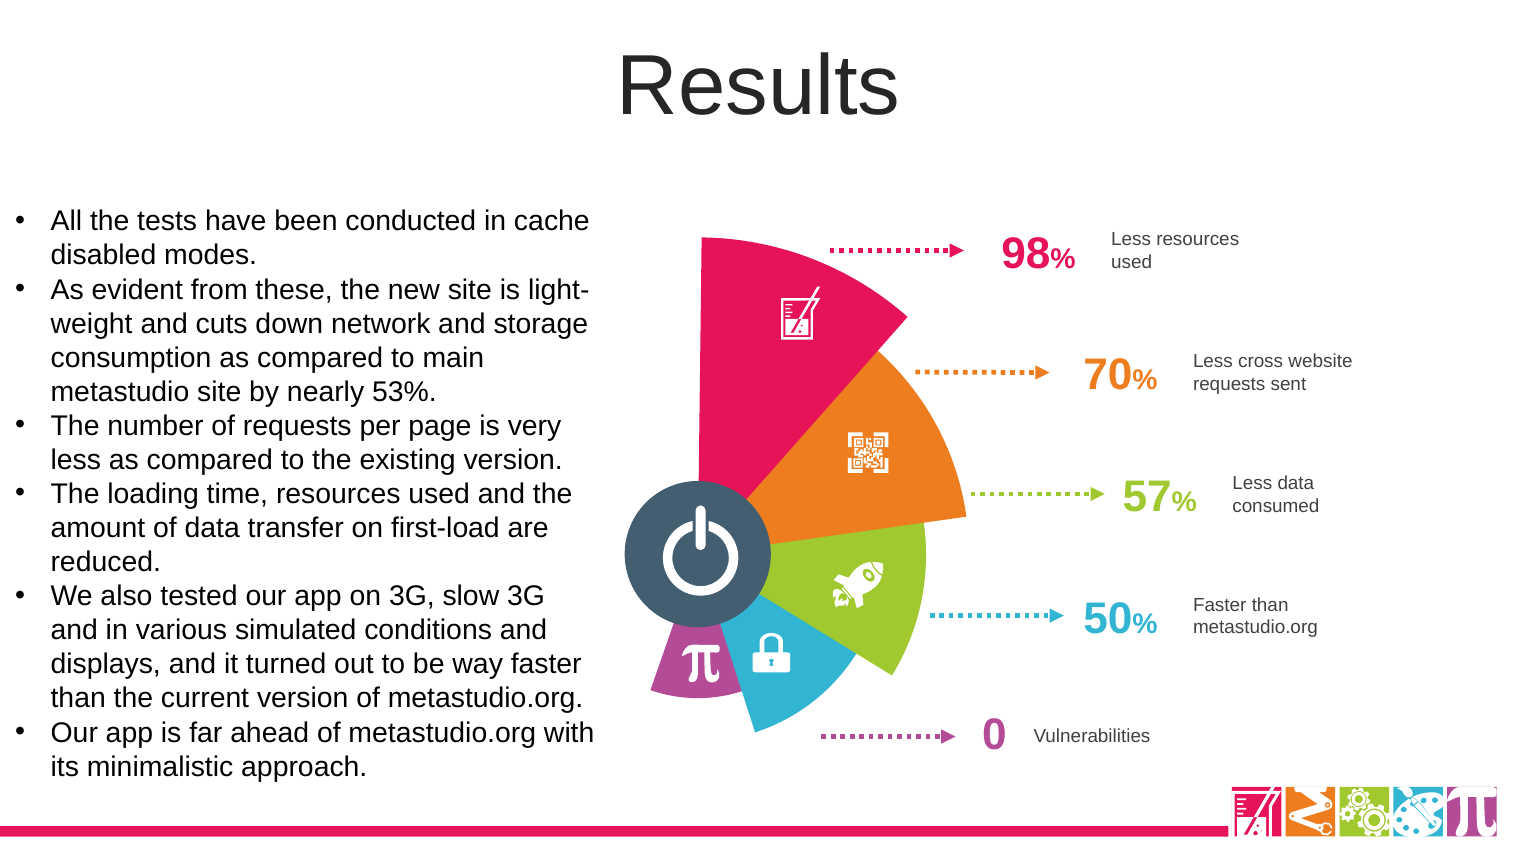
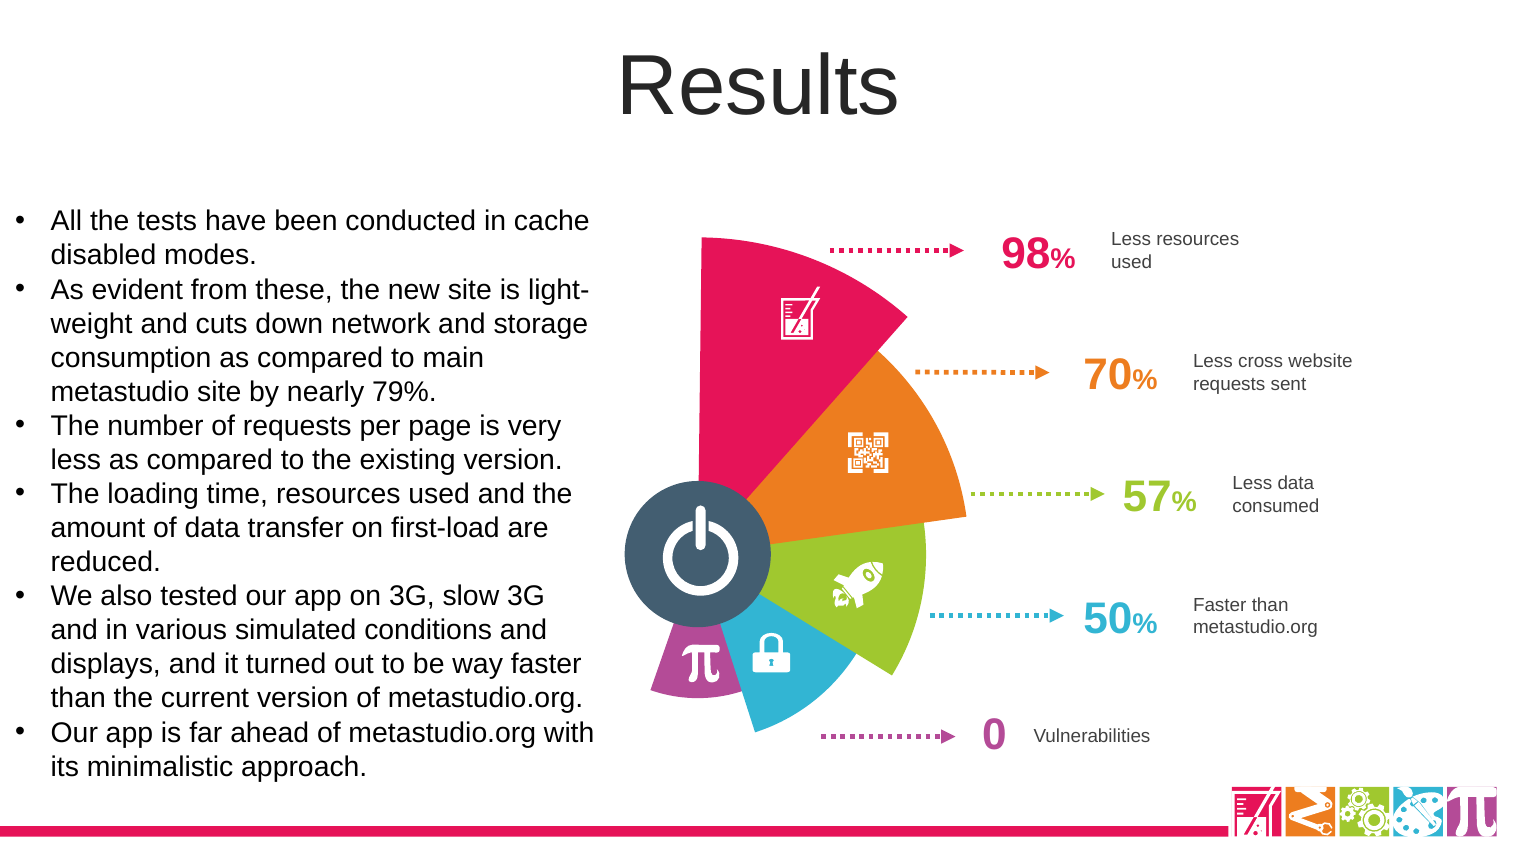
53%: 53% -> 79%
